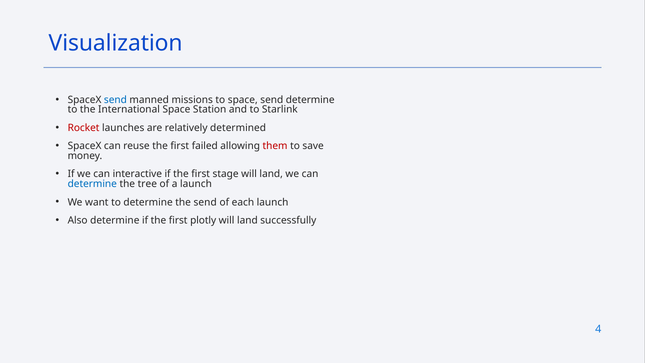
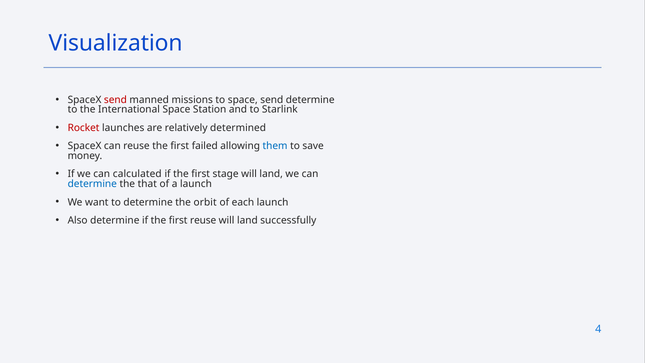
send at (115, 100) colour: blue -> red
them colour: red -> blue
interactive: interactive -> calculated
tree: tree -> that
the send: send -> orbit
first plotly: plotly -> reuse
